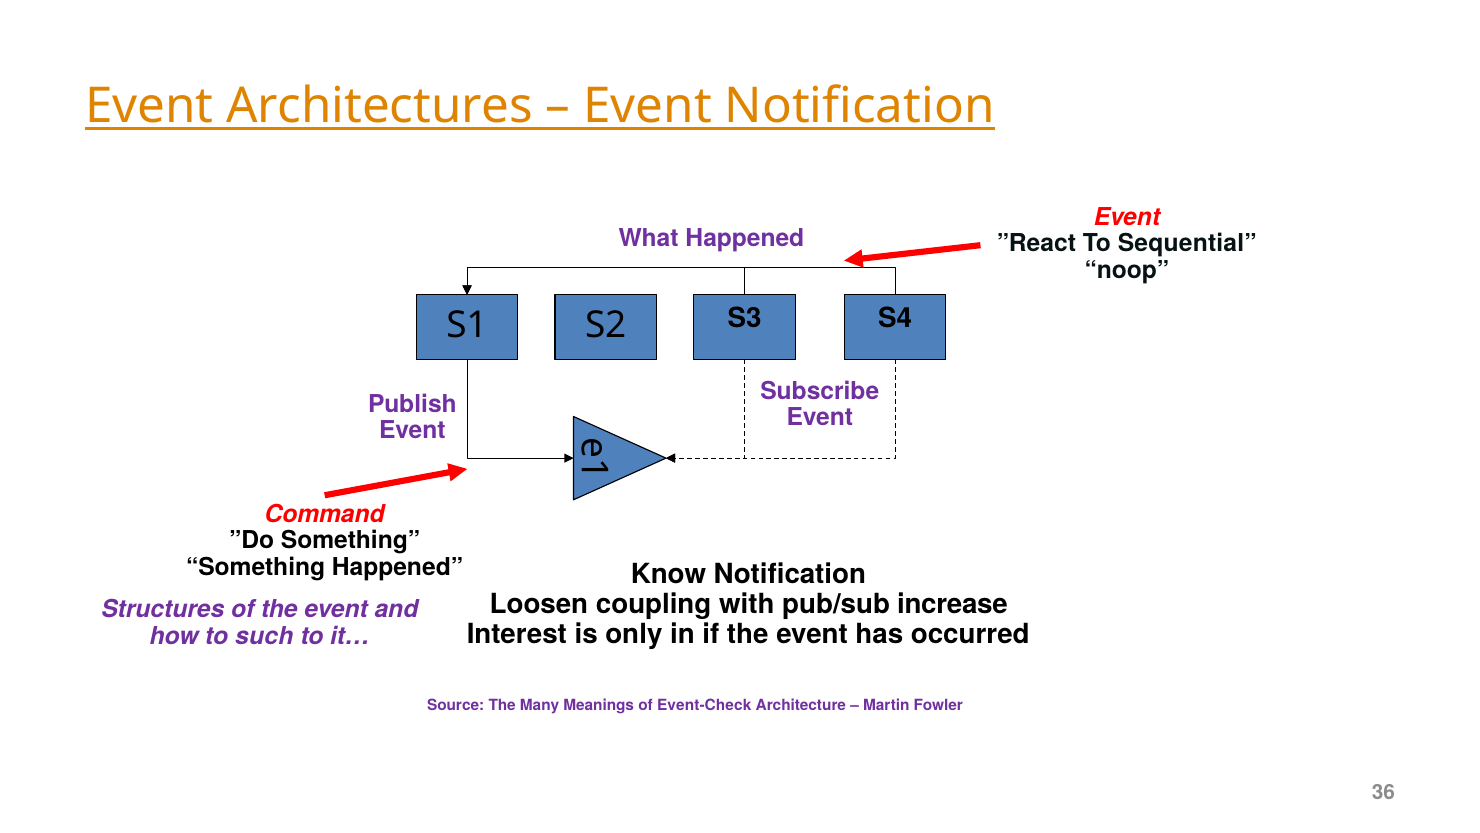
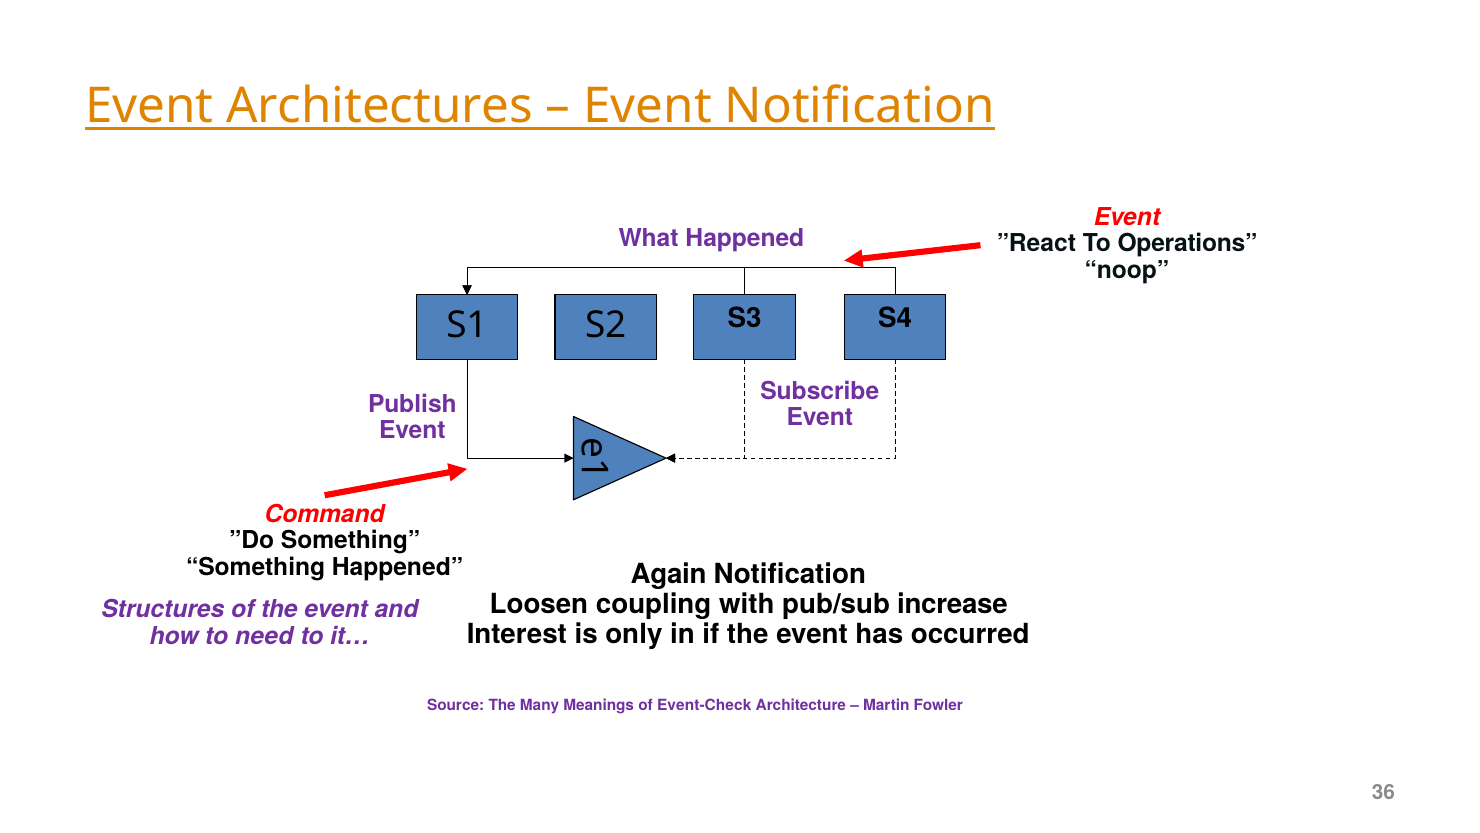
Sequential: Sequential -> Operations
Know: Know -> Again
such: such -> need
